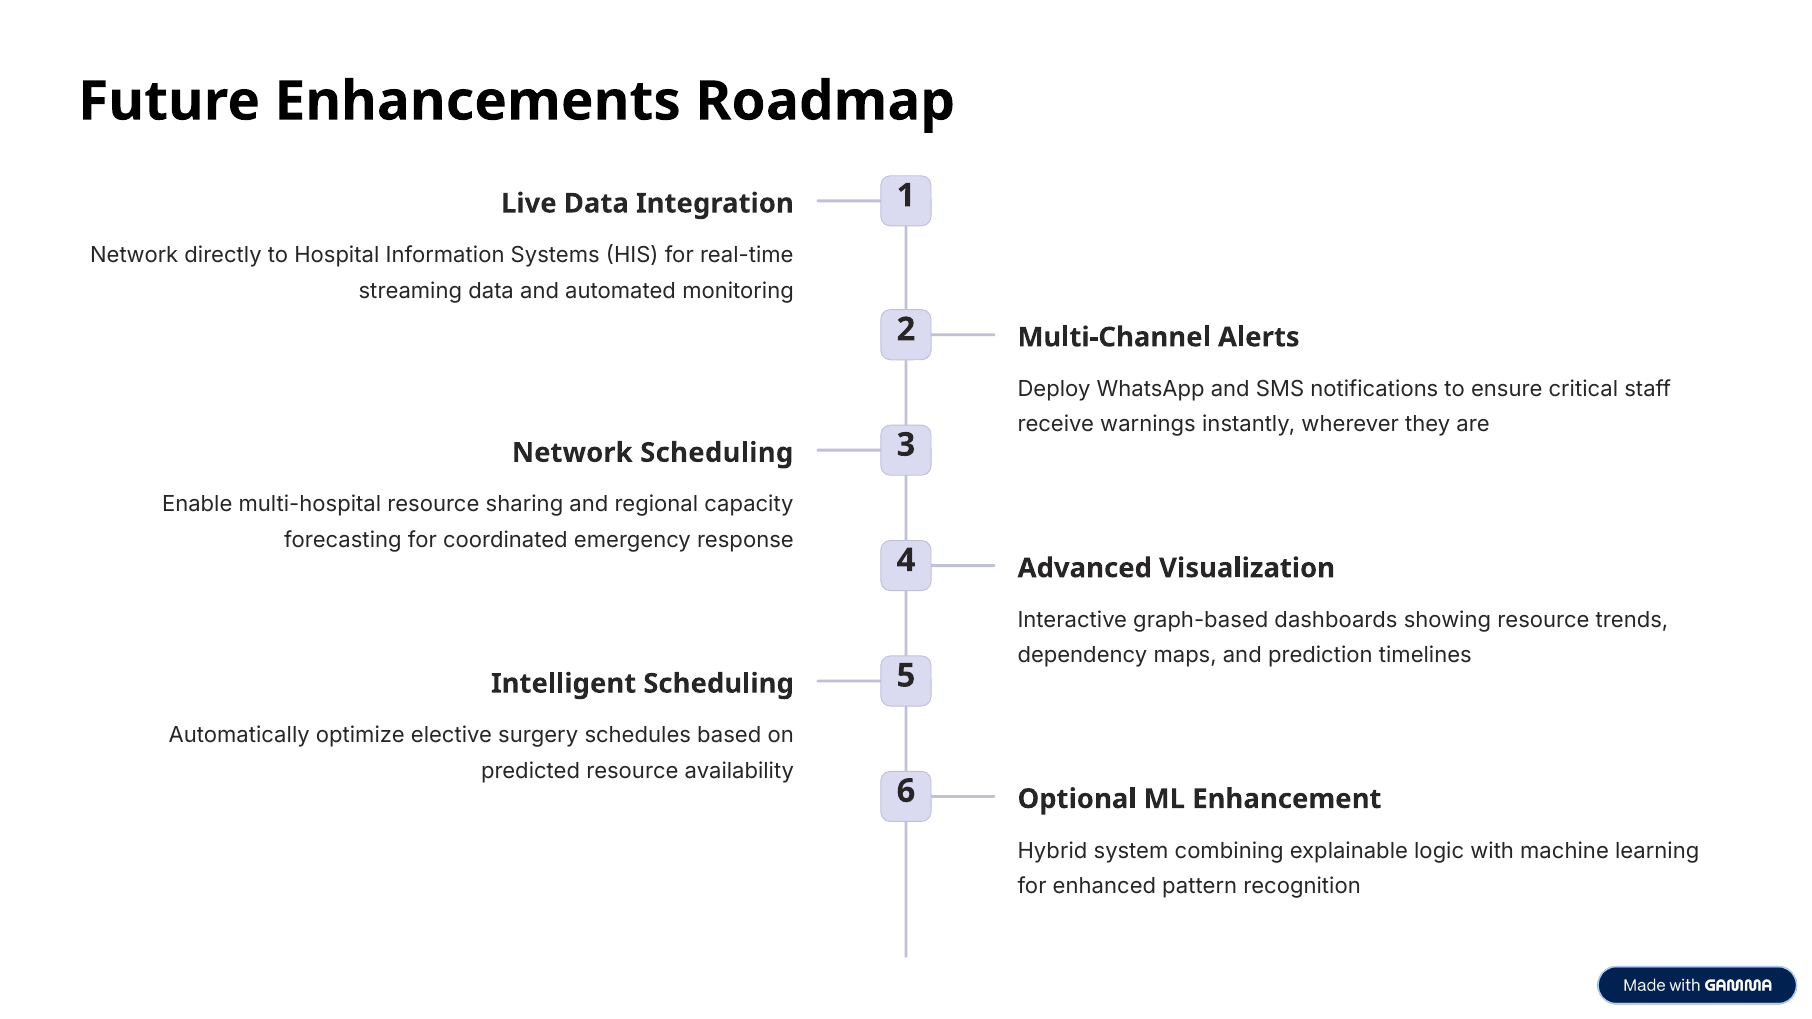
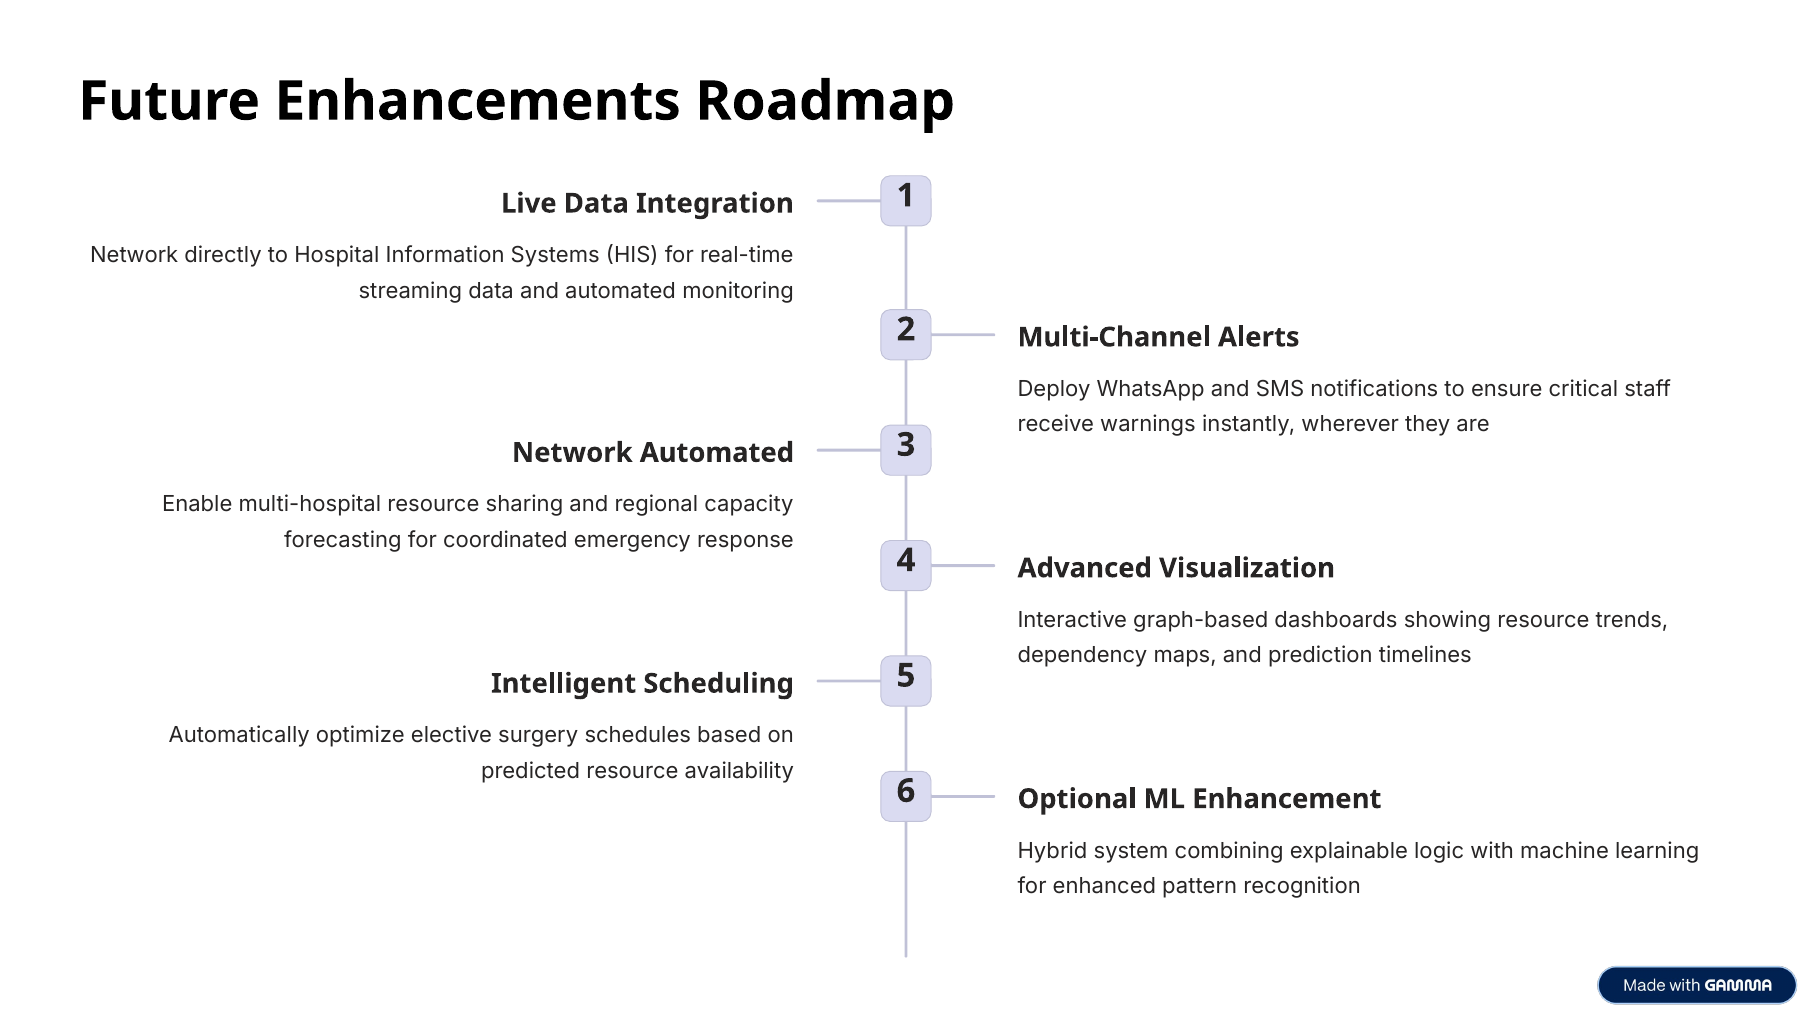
Network Scheduling: Scheduling -> Automated
